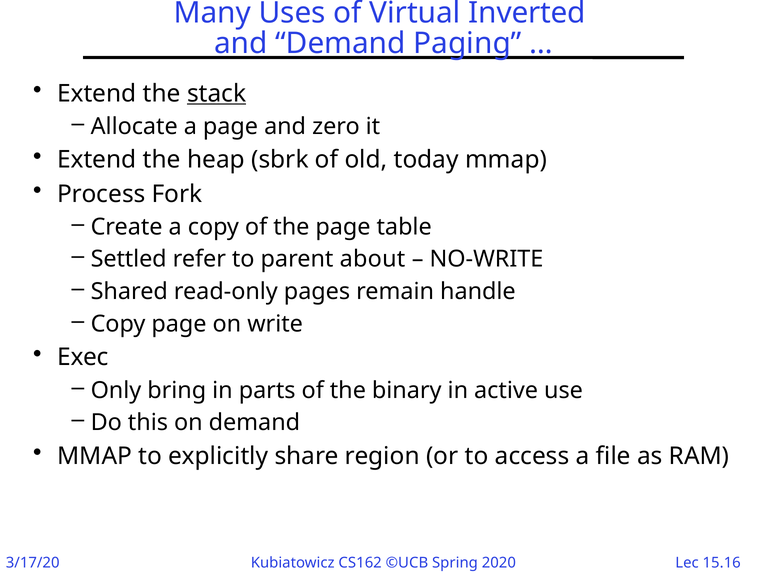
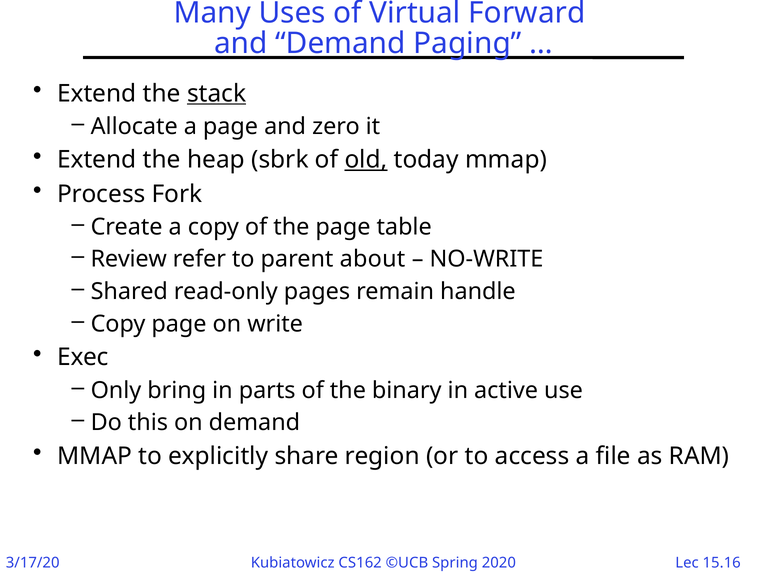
Inverted: Inverted -> Forward
old underline: none -> present
Settled: Settled -> Review
